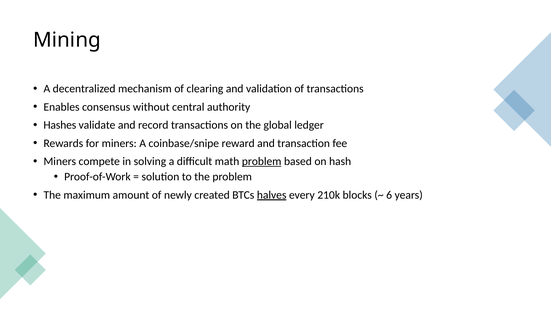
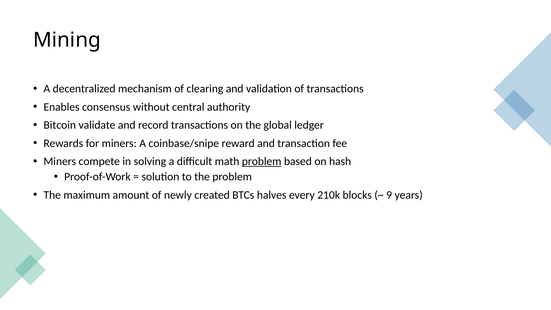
Hashes: Hashes -> Bitcoin
halves underline: present -> none
6: 6 -> 9
